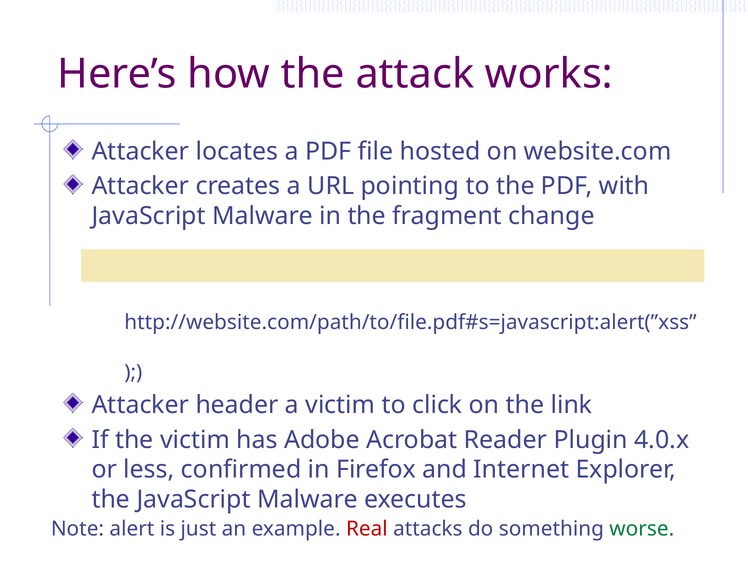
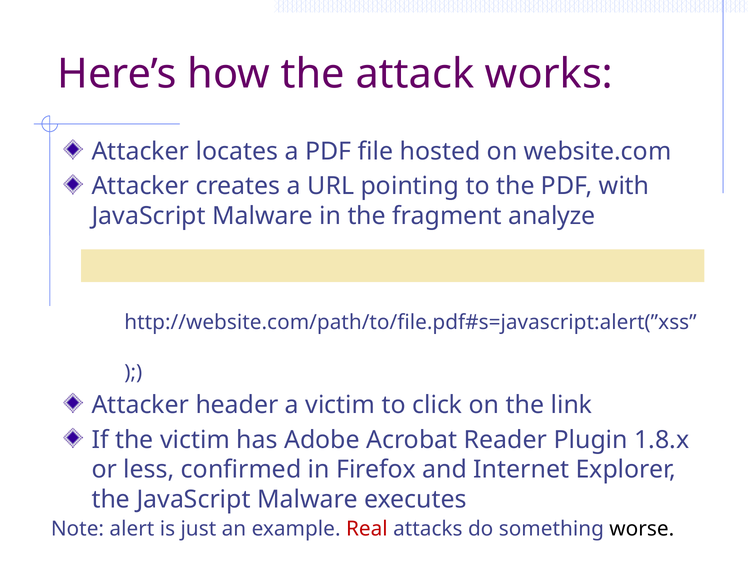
change: change -> analyze
4.0.x: 4.0.x -> 1.8.x
worse colour: green -> black
